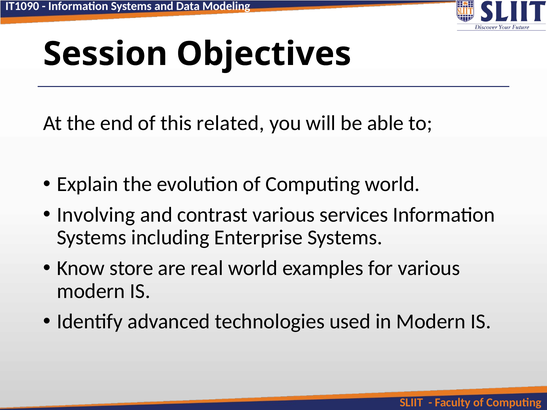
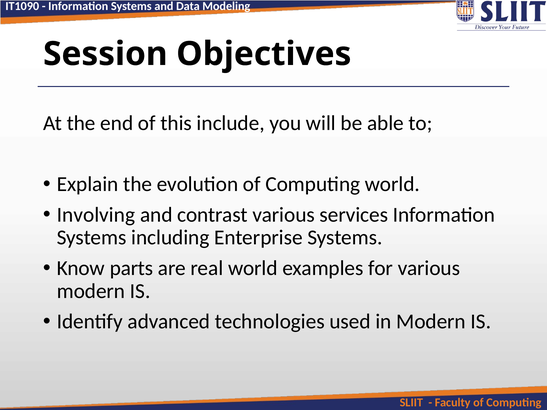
related: related -> include
store: store -> parts
